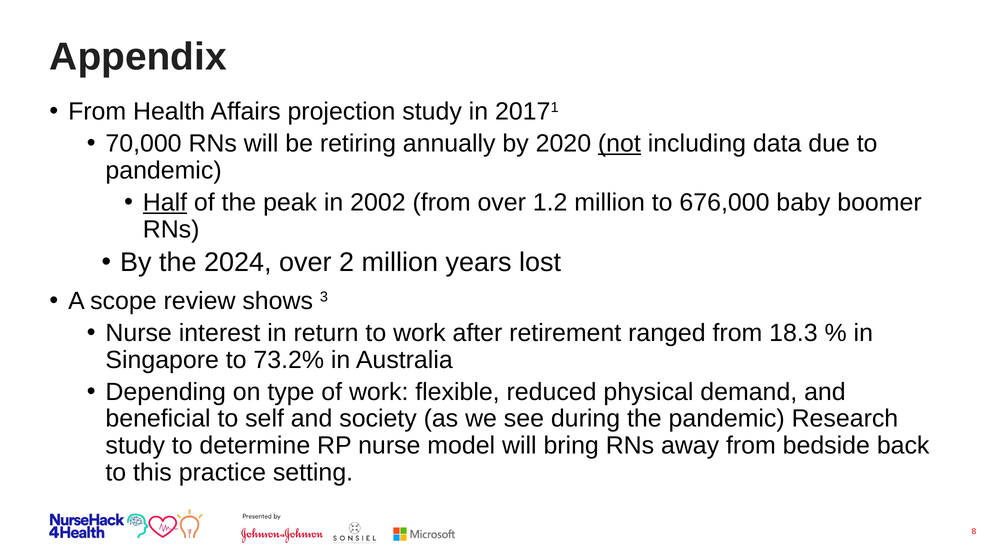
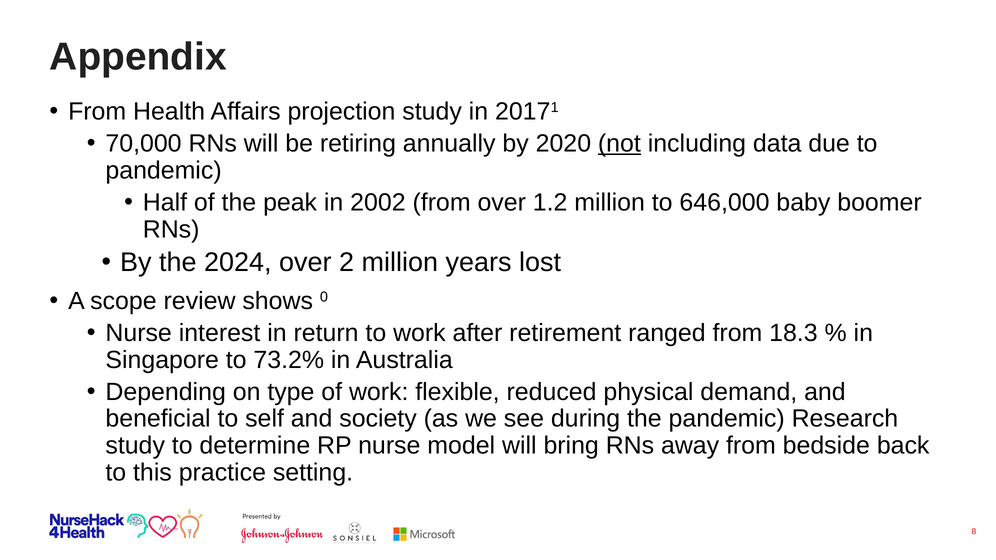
Half underline: present -> none
676,000: 676,000 -> 646,000
3: 3 -> 0
